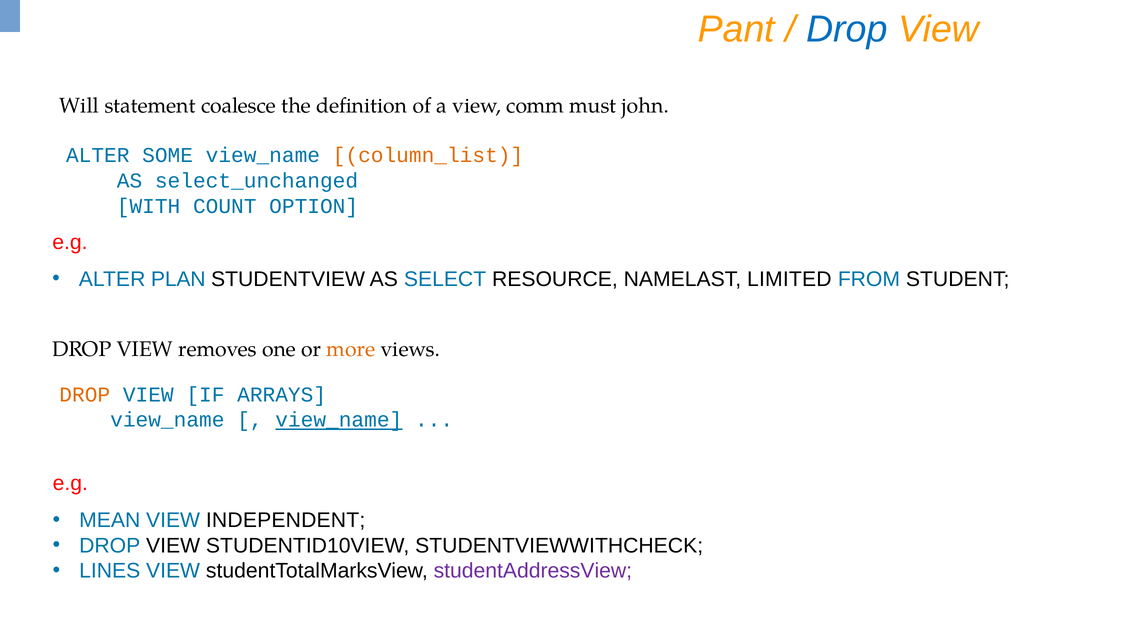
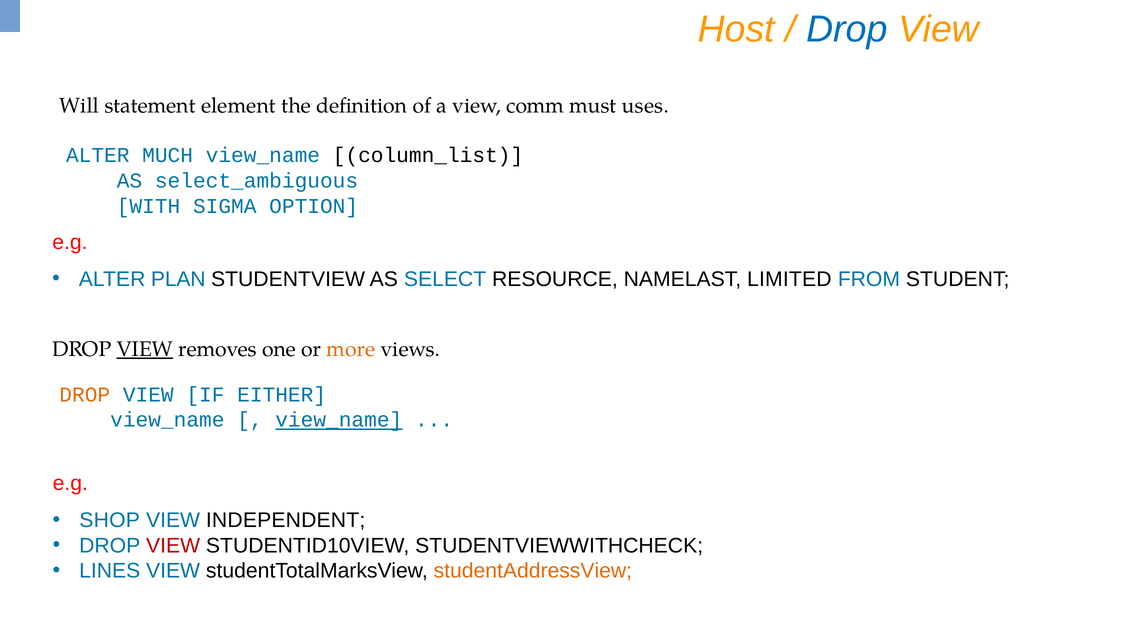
Pant: Pant -> Host
coalesce: coalesce -> element
john: john -> uses
SOME: SOME -> MUCH
column_list colour: orange -> black
select_unchanged: select_unchanged -> select_ambiguous
COUNT: COUNT -> SIGMA
VIEW at (145, 349) underline: none -> present
ARRAYS: ARRAYS -> EITHER
MEAN: MEAN -> SHOP
VIEW at (173, 546) colour: black -> red
studentAddressView colour: purple -> orange
